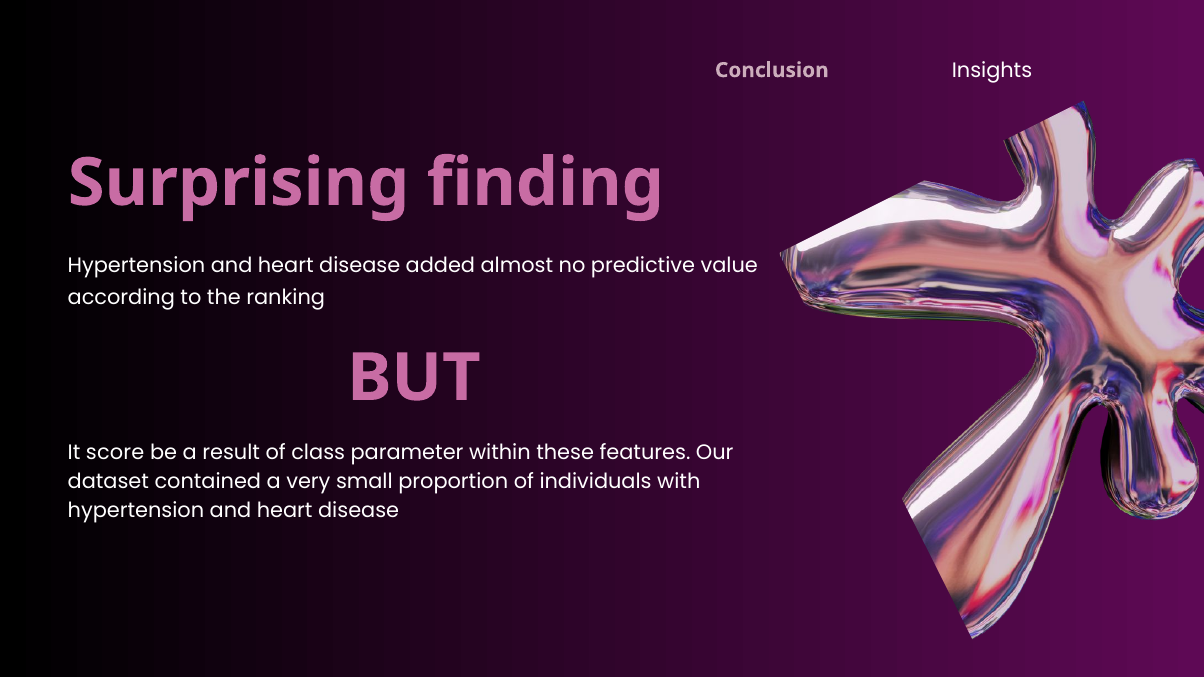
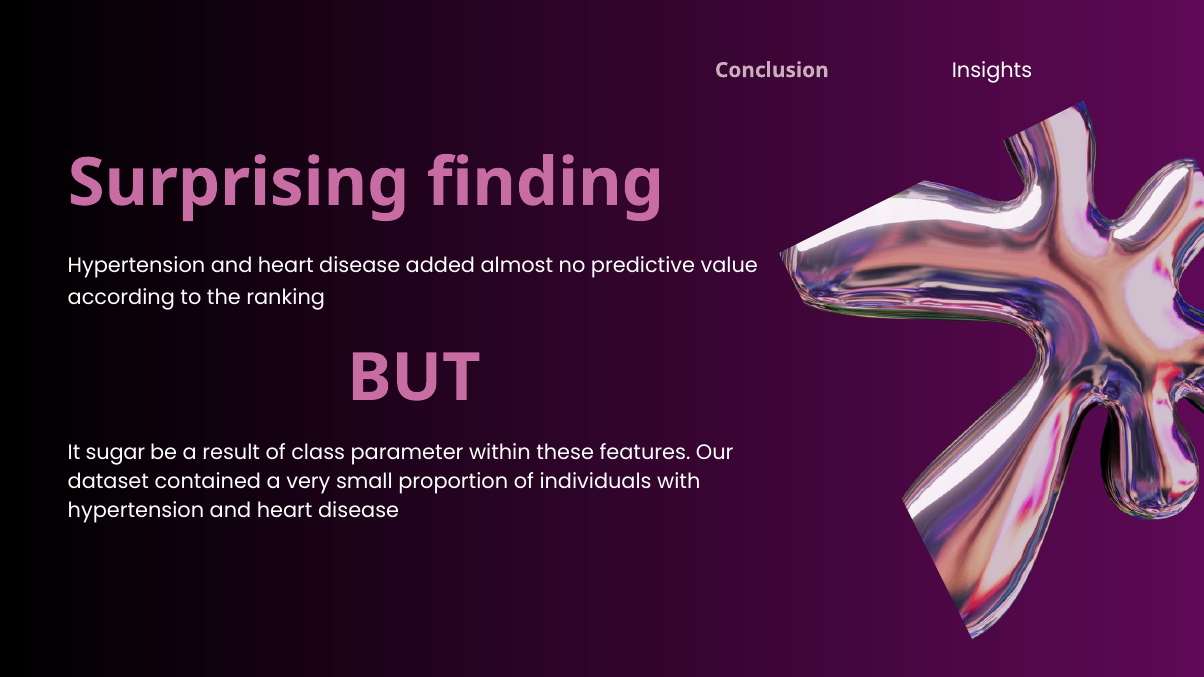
score: score -> sugar
